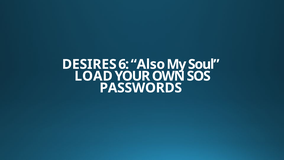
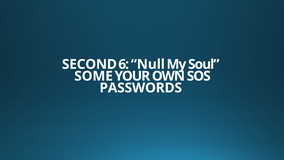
DESIRES: DESIRES -> SECOND
Also: Also -> Null
LOAD: LOAD -> SOME
